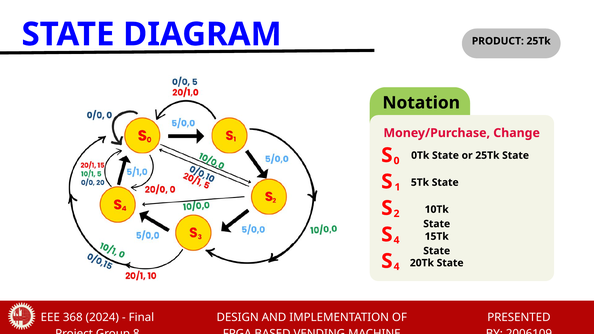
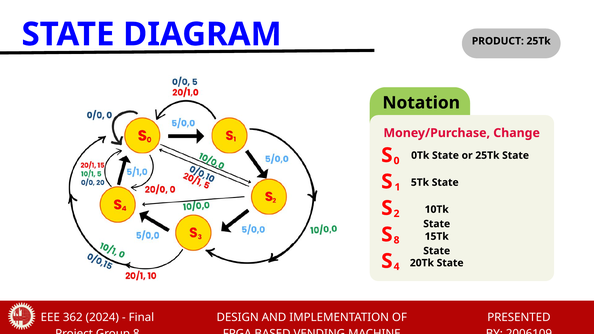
4 at (397, 240): 4 -> 8
368: 368 -> 362
